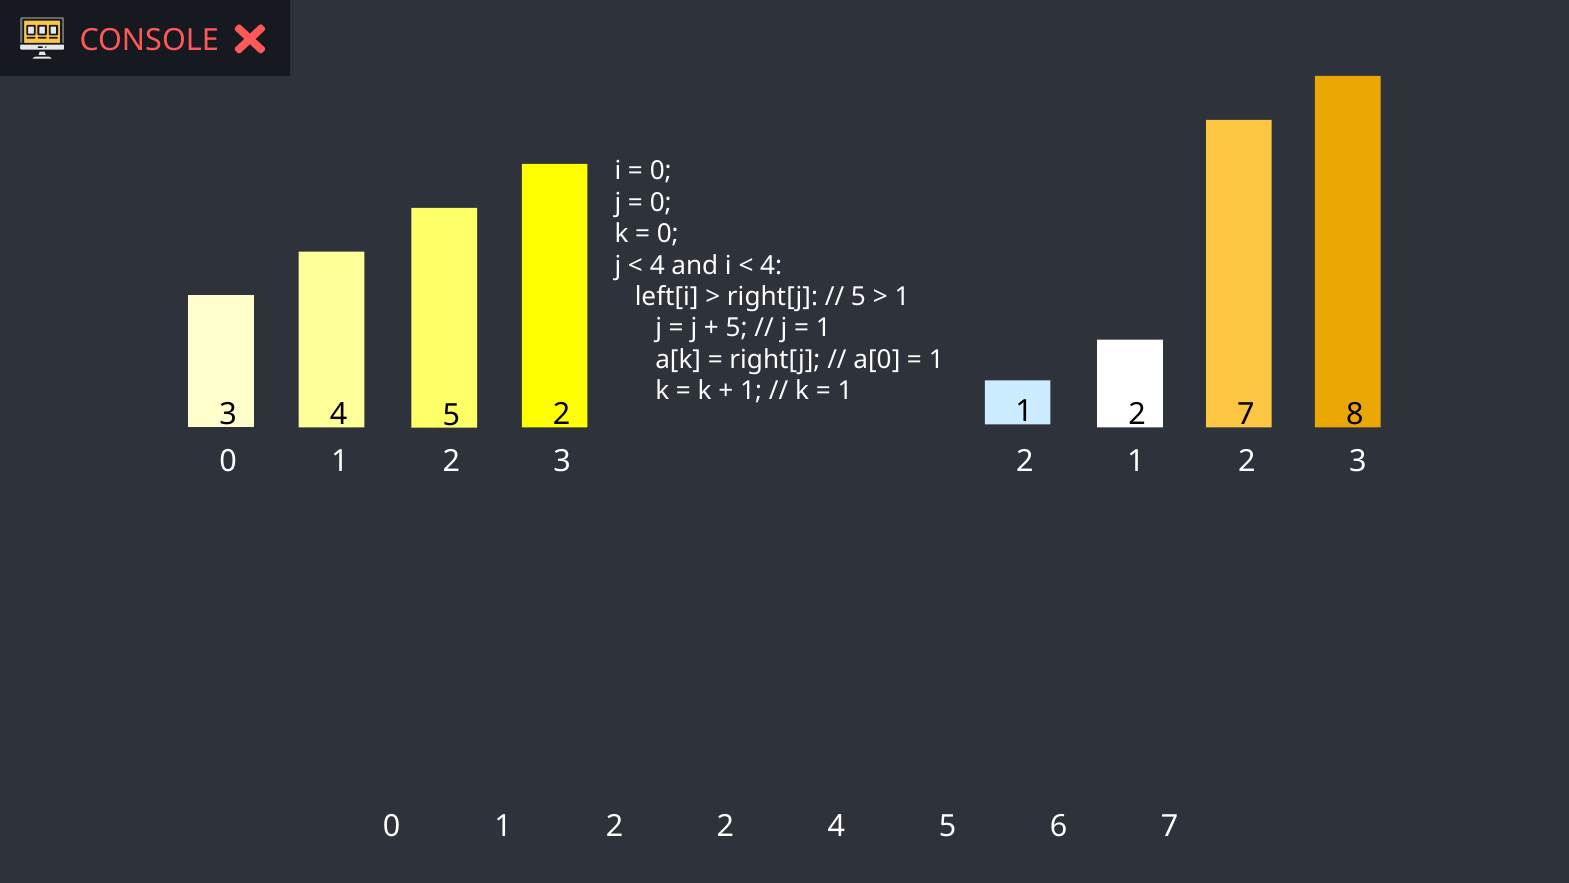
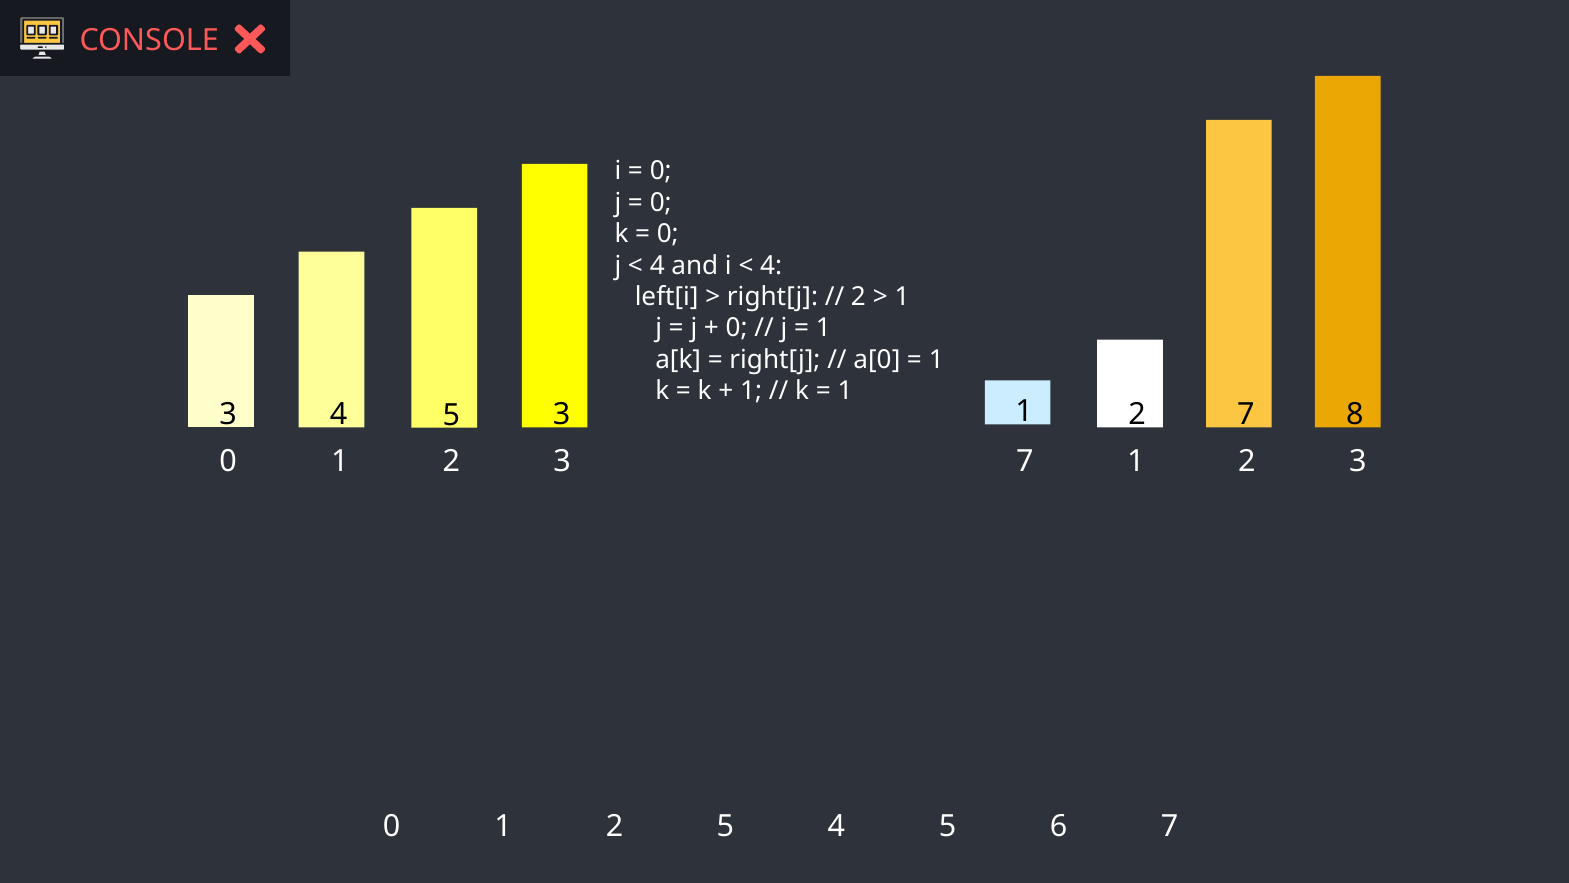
5 at (858, 297): 5 -> 2
5 at (737, 328): 5 -> 0
5 2: 2 -> 3
2 at (1025, 461): 2 -> 7
2 2: 2 -> 5
